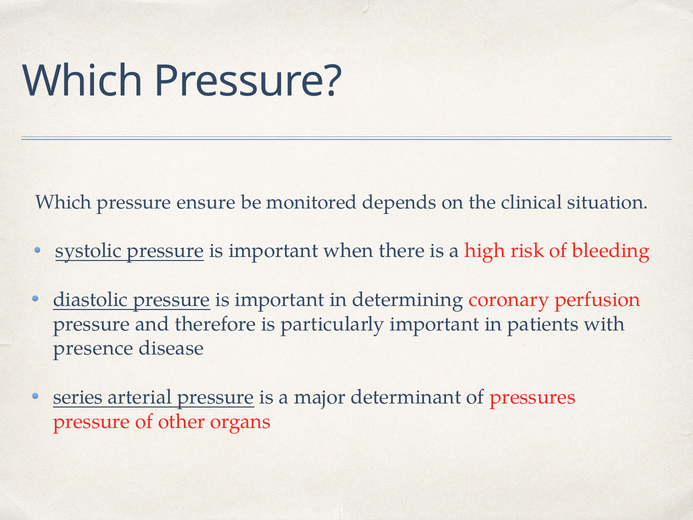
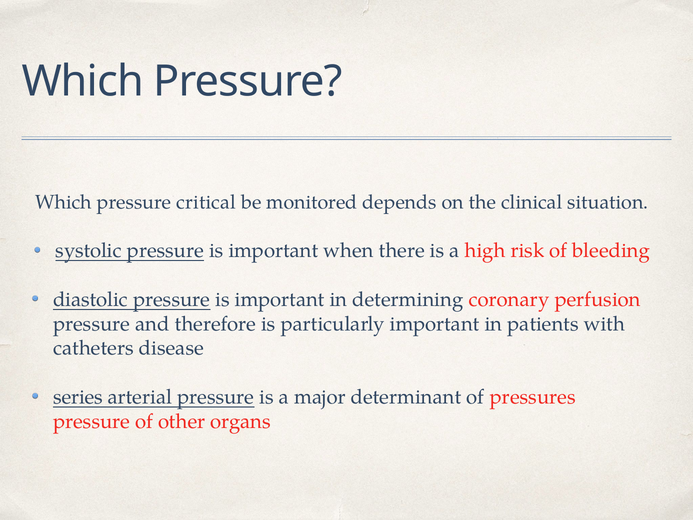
ensure: ensure -> critical
presence: presence -> catheters
